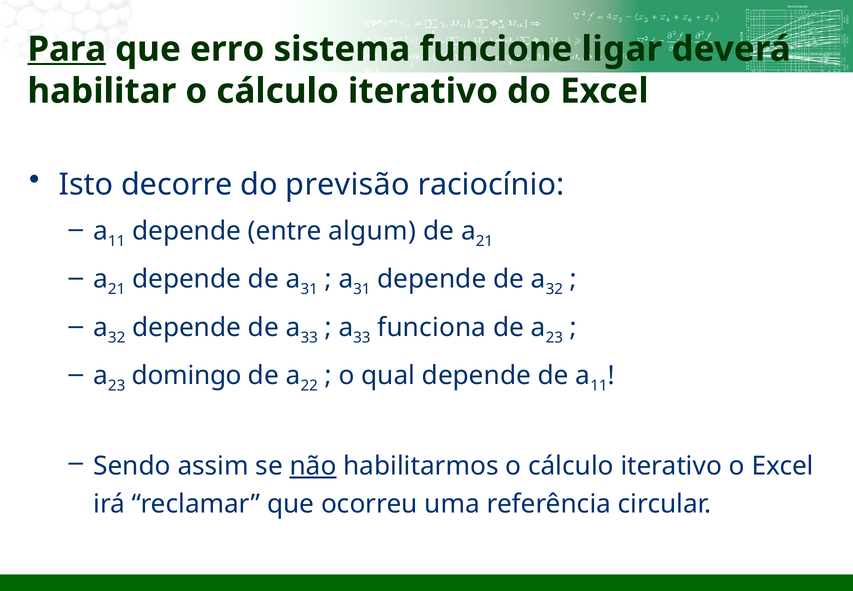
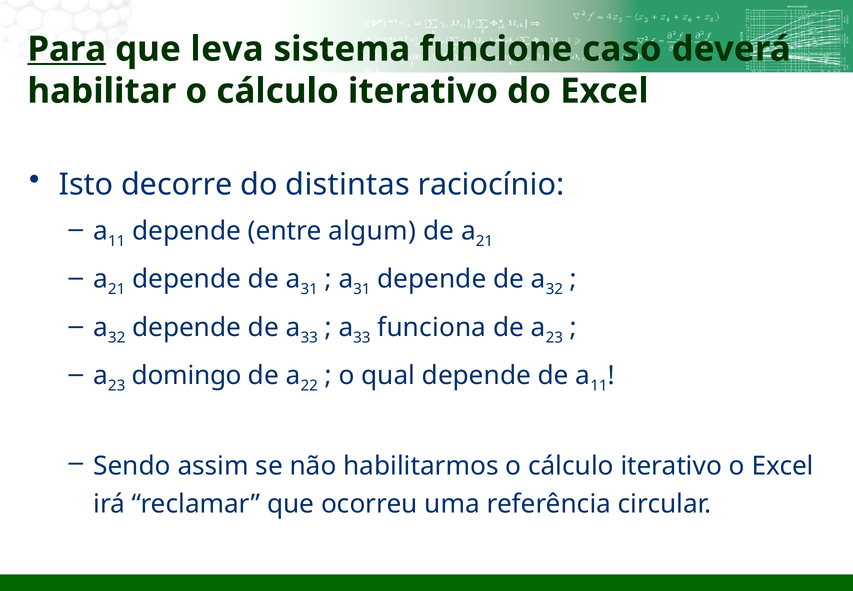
erro: erro -> leva
ligar: ligar -> caso
previsão: previsão -> distintas
não underline: present -> none
